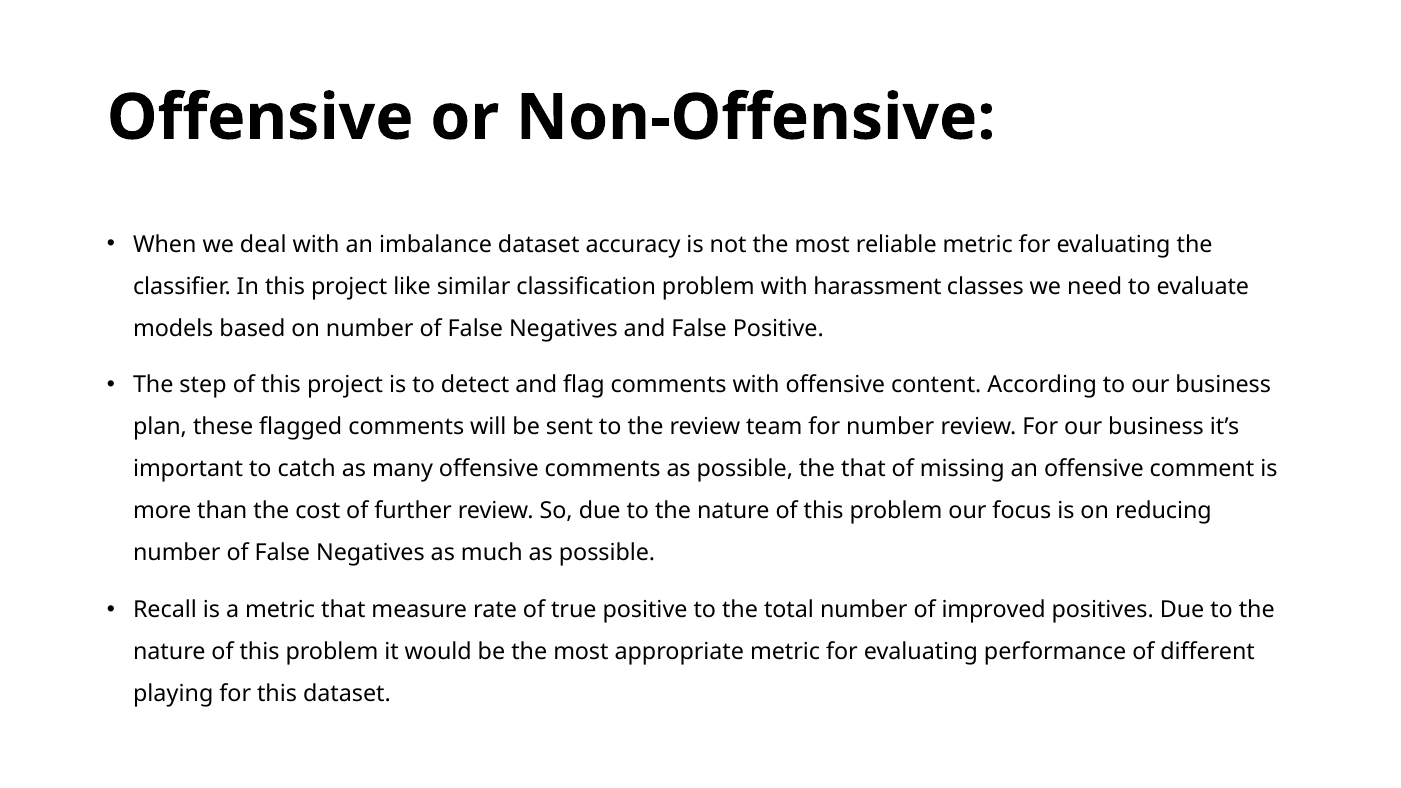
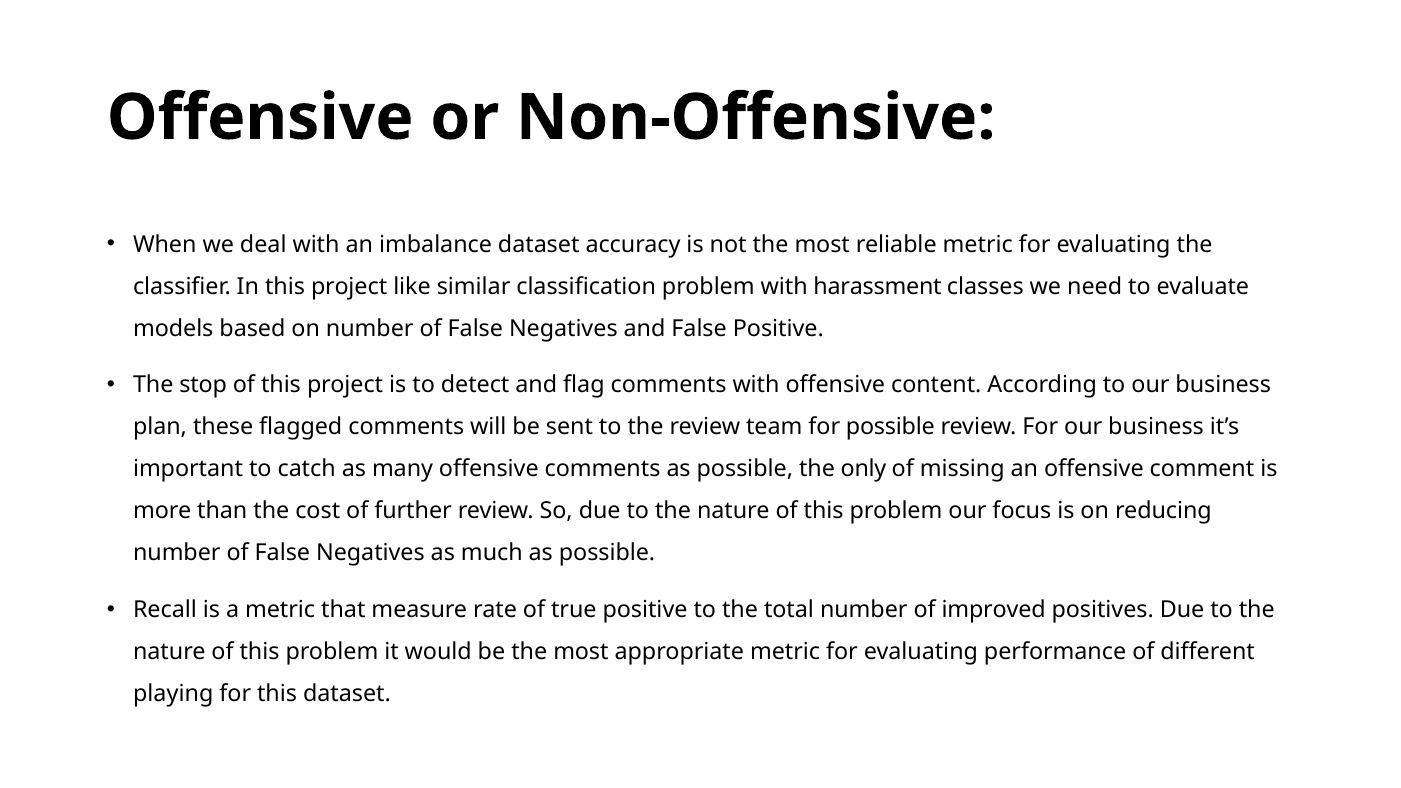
step: step -> stop
for number: number -> possible
the that: that -> only
